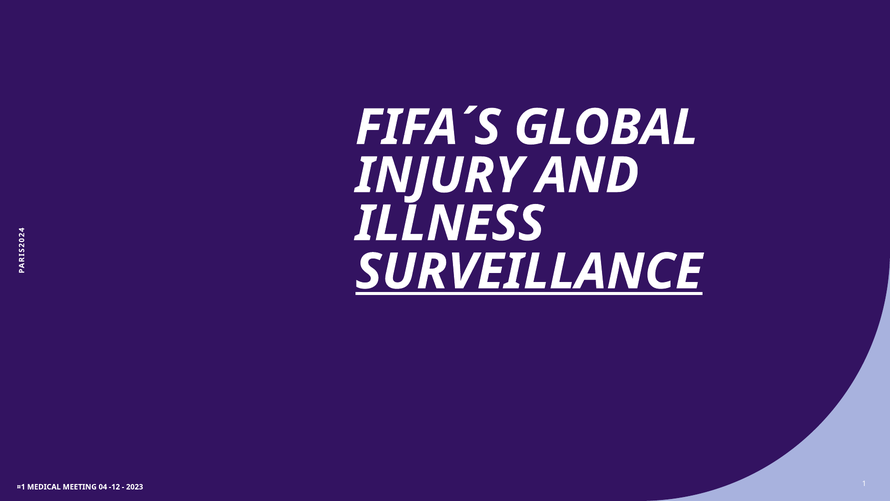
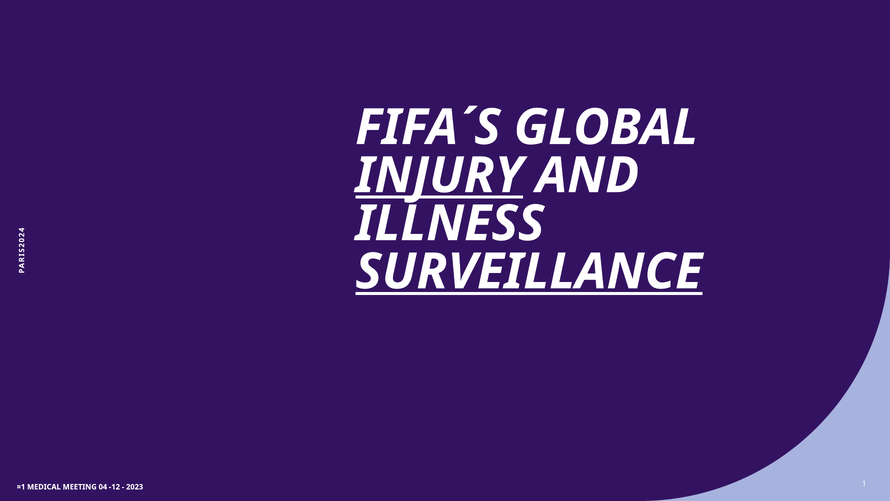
INJURY underline: none -> present
